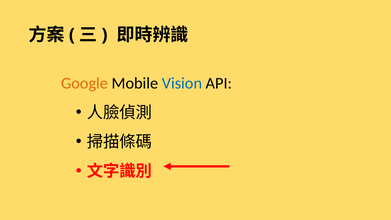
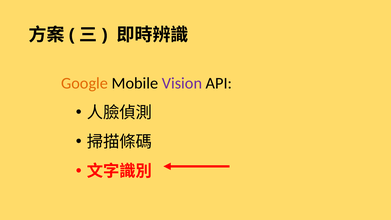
Vision colour: blue -> purple
